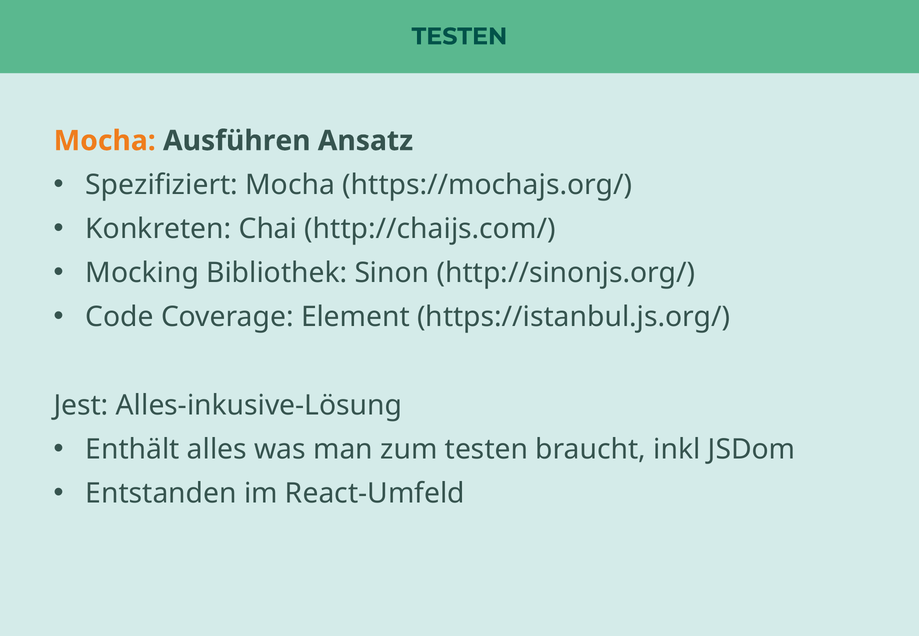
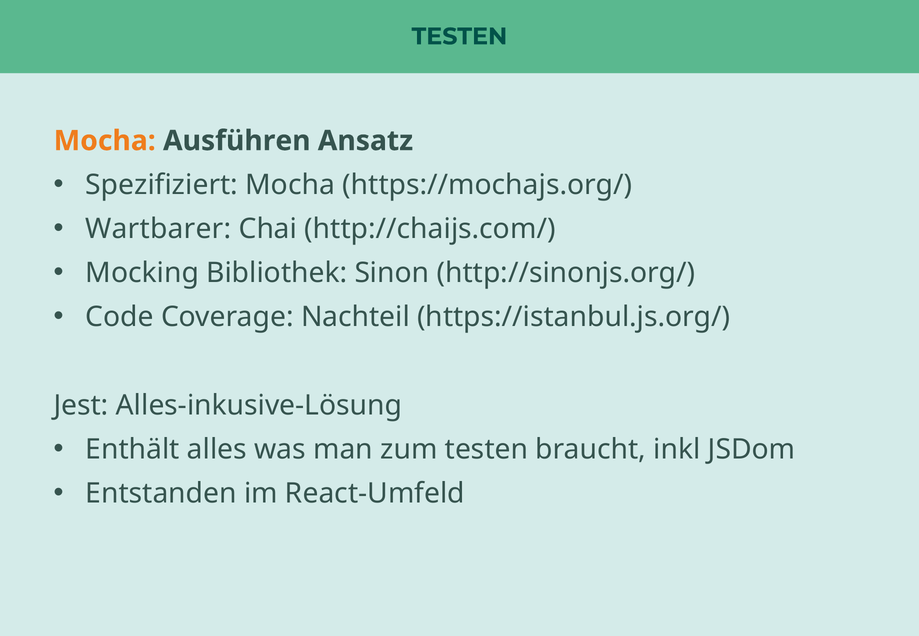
Konkreten: Konkreten -> Wartbarer
Element: Element -> Nachteil
